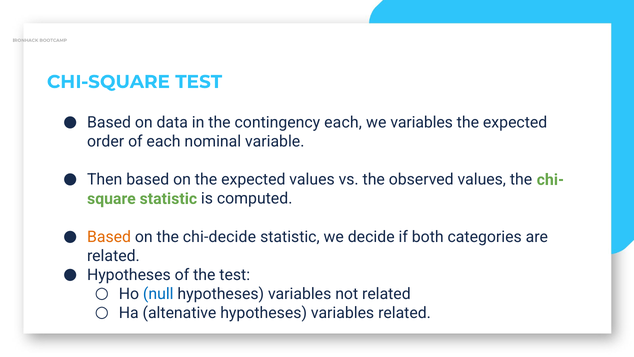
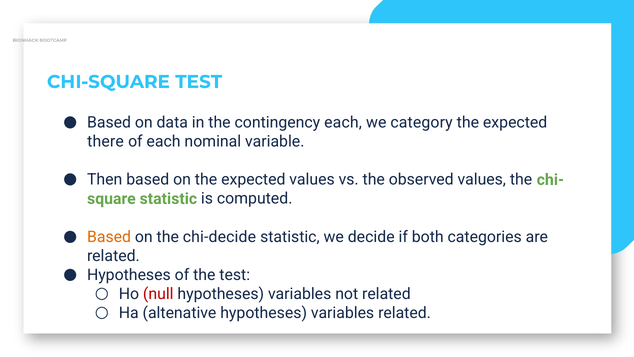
we variables: variables -> category
order: order -> there
null colour: blue -> red
